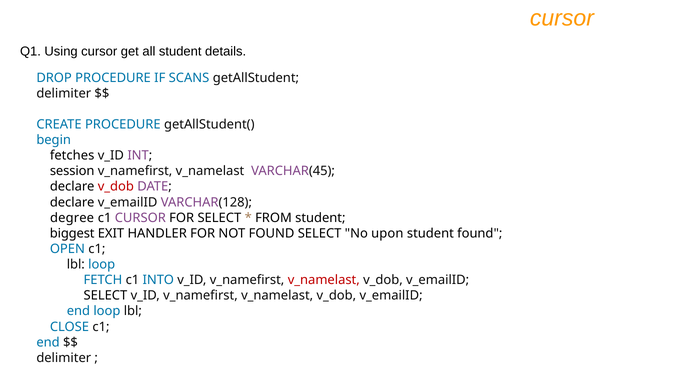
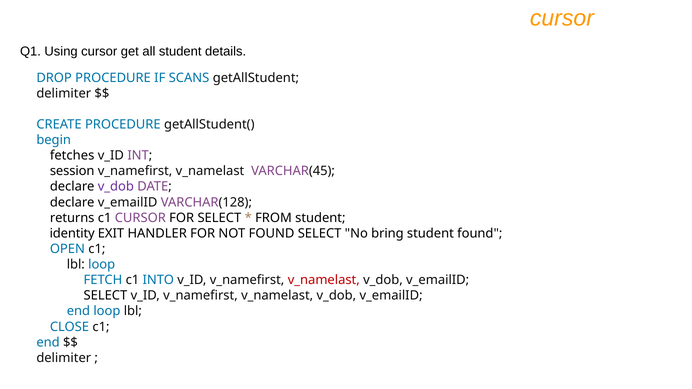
v_dob at (116, 187) colour: red -> purple
degree: degree -> returns
biggest: biggest -> identity
upon: upon -> bring
